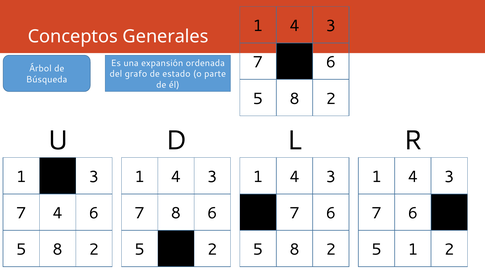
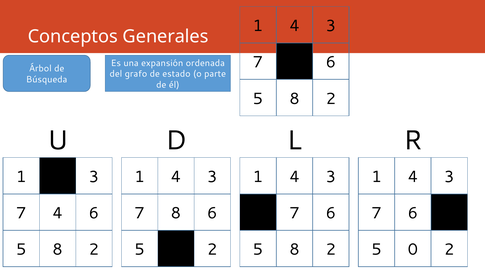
5 1: 1 -> 0
